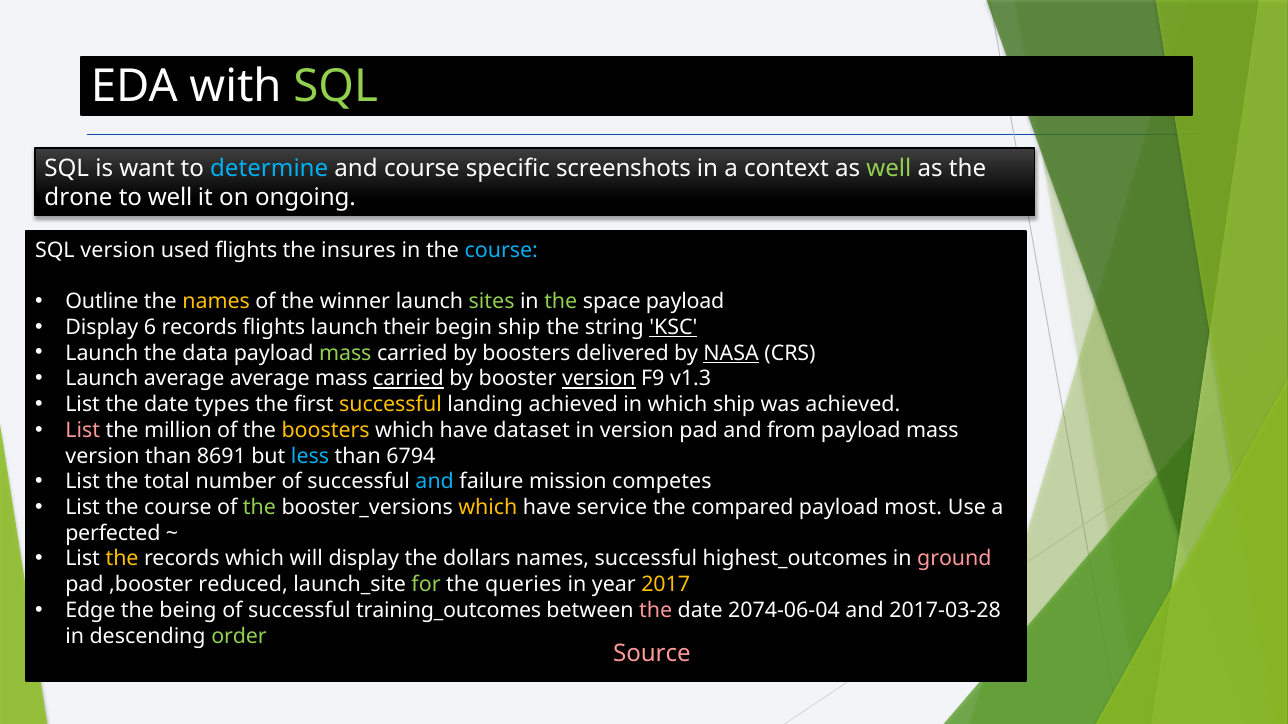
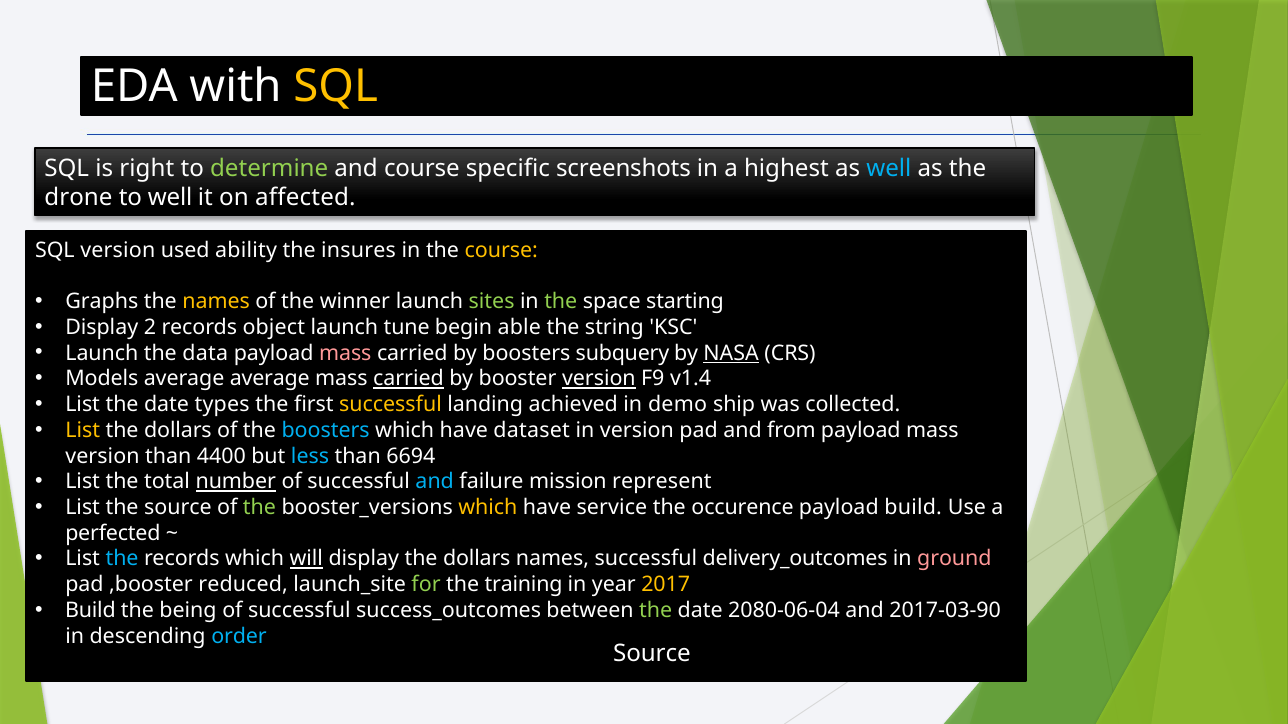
SQL at (336, 86) colour: light green -> yellow
want: want -> right
determine colour: light blue -> light green
context: context -> highest
well at (889, 169) colour: light green -> light blue
ongoing: ongoing -> affected
used flights: flights -> ability
course at (501, 250) colour: light blue -> yellow
Outline: Outline -> Graphs
space payload: payload -> starting
6: 6 -> 2
records flights: flights -> object
their: their -> tune
begin ship: ship -> able
KSC underline: present -> none
mass at (345, 353) colour: light green -> pink
delivered: delivered -> subquery
Launch at (102, 379): Launch -> Models
v1.3: v1.3 -> v1.4
in which: which -> demo
was achieved: achieved -> collected
List at (83, 431) colour: pink -> yellow
million at (178, 431): million -> dollars
boosters at (326, 431) colour: yellow -> light blue
8691: 8691 -> 4400
6794: 6794 -> 6694
number underline: none -> present
competes: competes -> represent
List the course: course -> source
compared: compared -> occurence
payload most: most -> build
the at (122, 559) colour: yellow -> light blue
will underline: none -> present
highest_outcomes: highest_outcomes -> delivery_outcomes
queries: queries -> training
Edge at (90, 611): Edge -> Build
training_outcomes: training_outcomes -> success_outcomes
the at (656, 611) colour: pink -> light green
2074-06-04: 2074-06-04 -> 2080-06-04
2017-03-28: 2017-03-28 -> 2017-03-90
order colour: light green -> light blue
Source at (652, 654) colour: pink -> white
